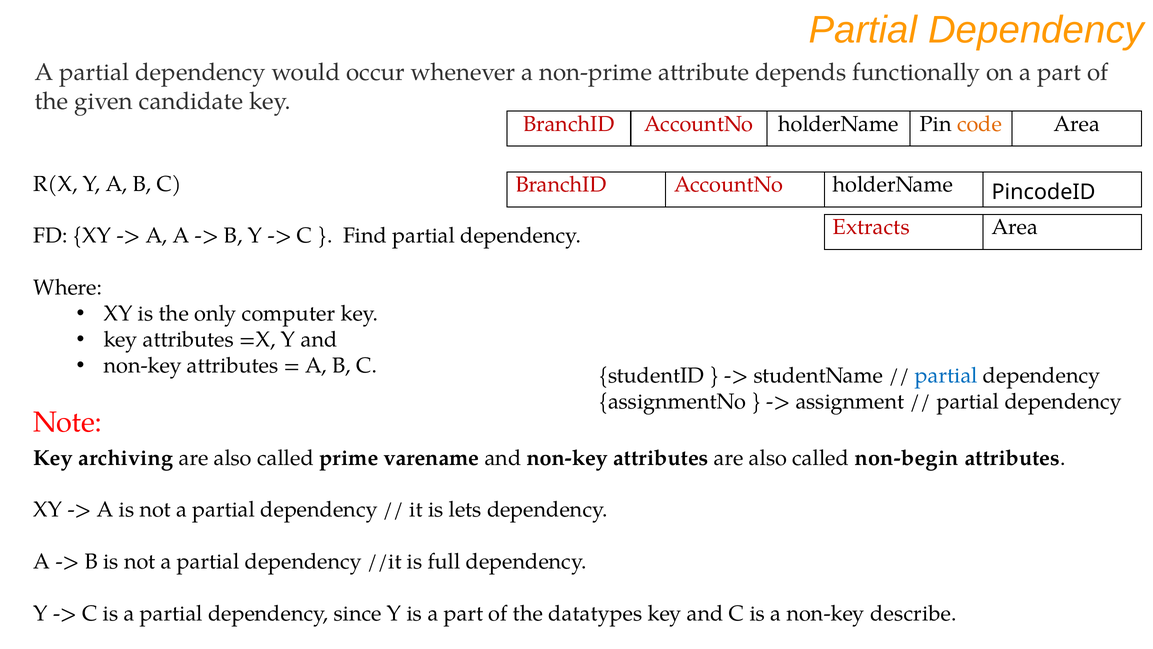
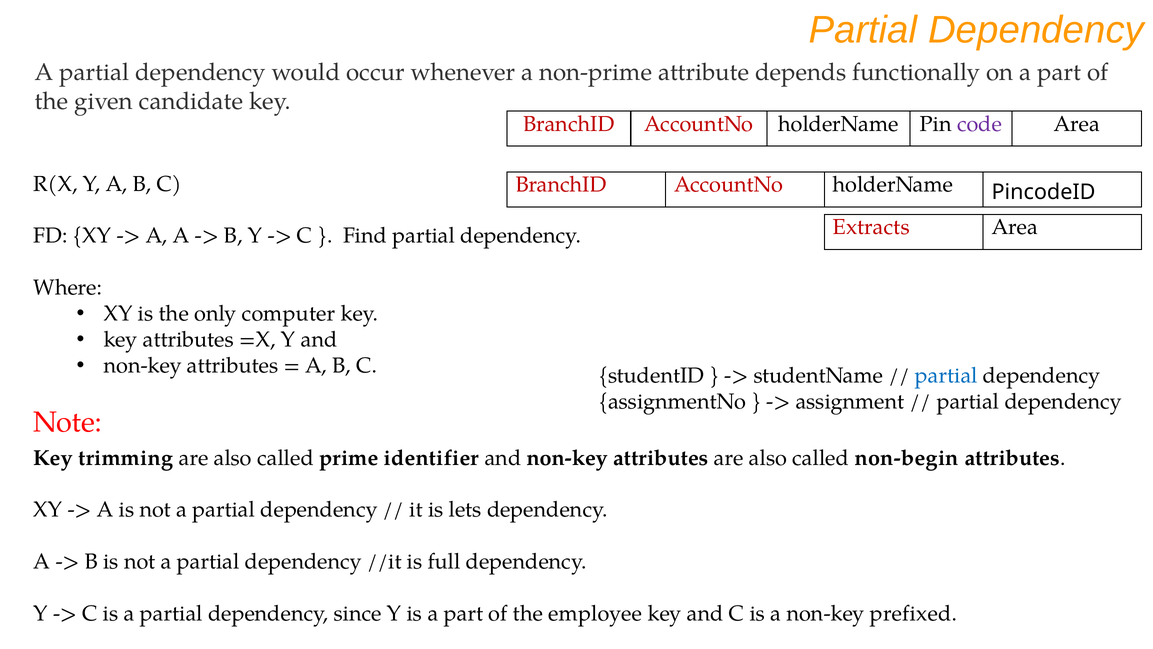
code colour: orange -> purple
archiving: archiving -> trimming
varename: varename -> identifier
datatypes: datatypes -> employee
describe: describe -> prefixed
